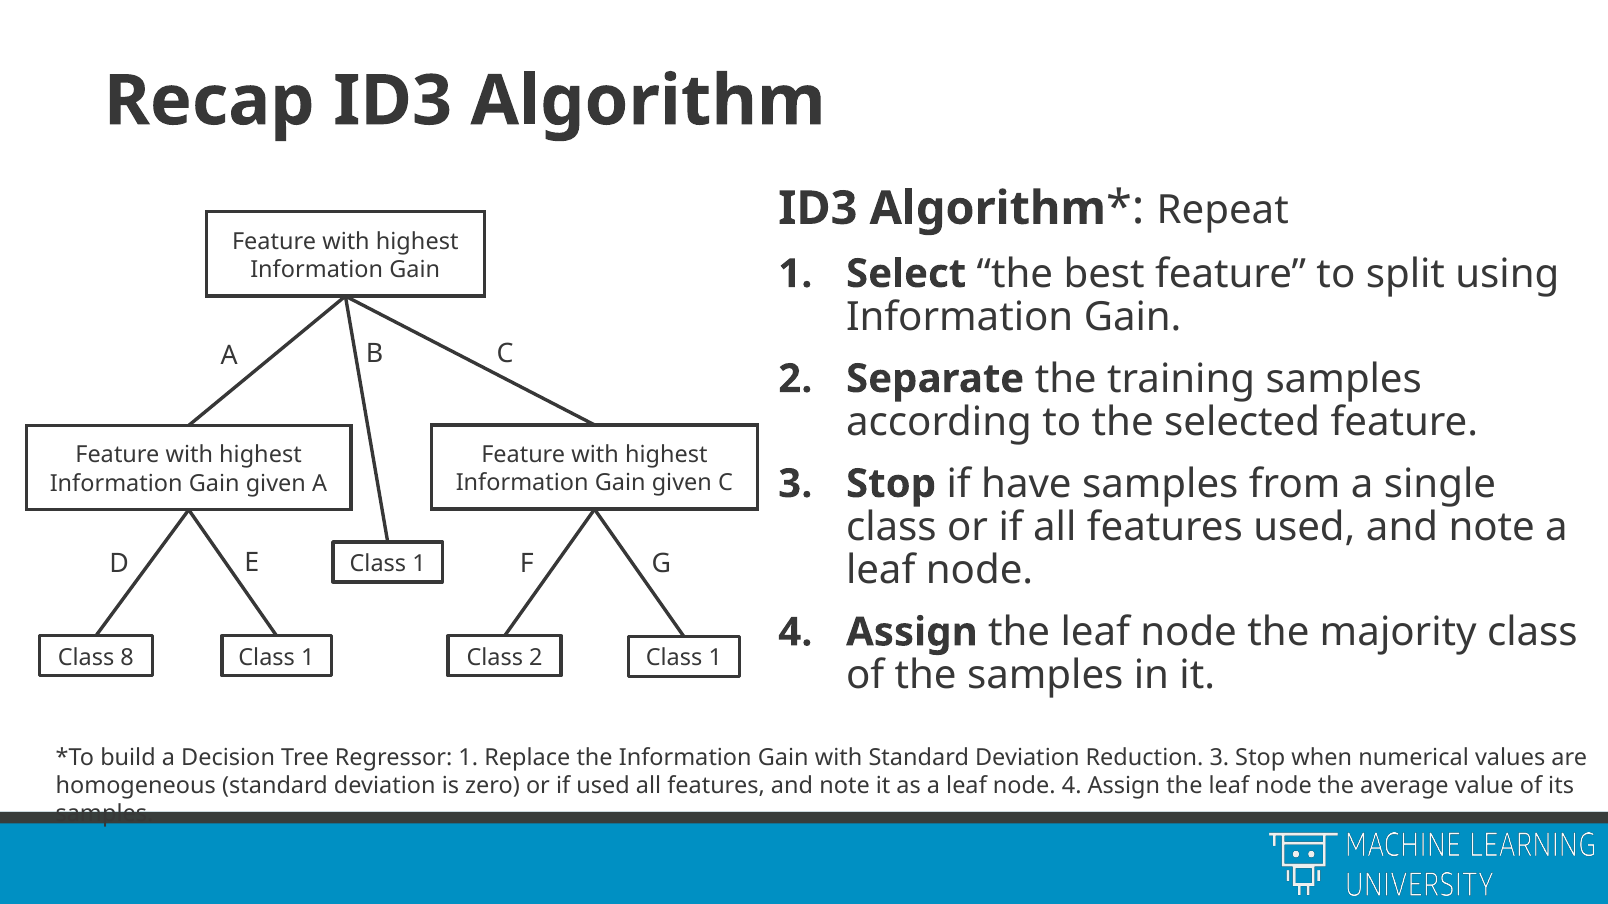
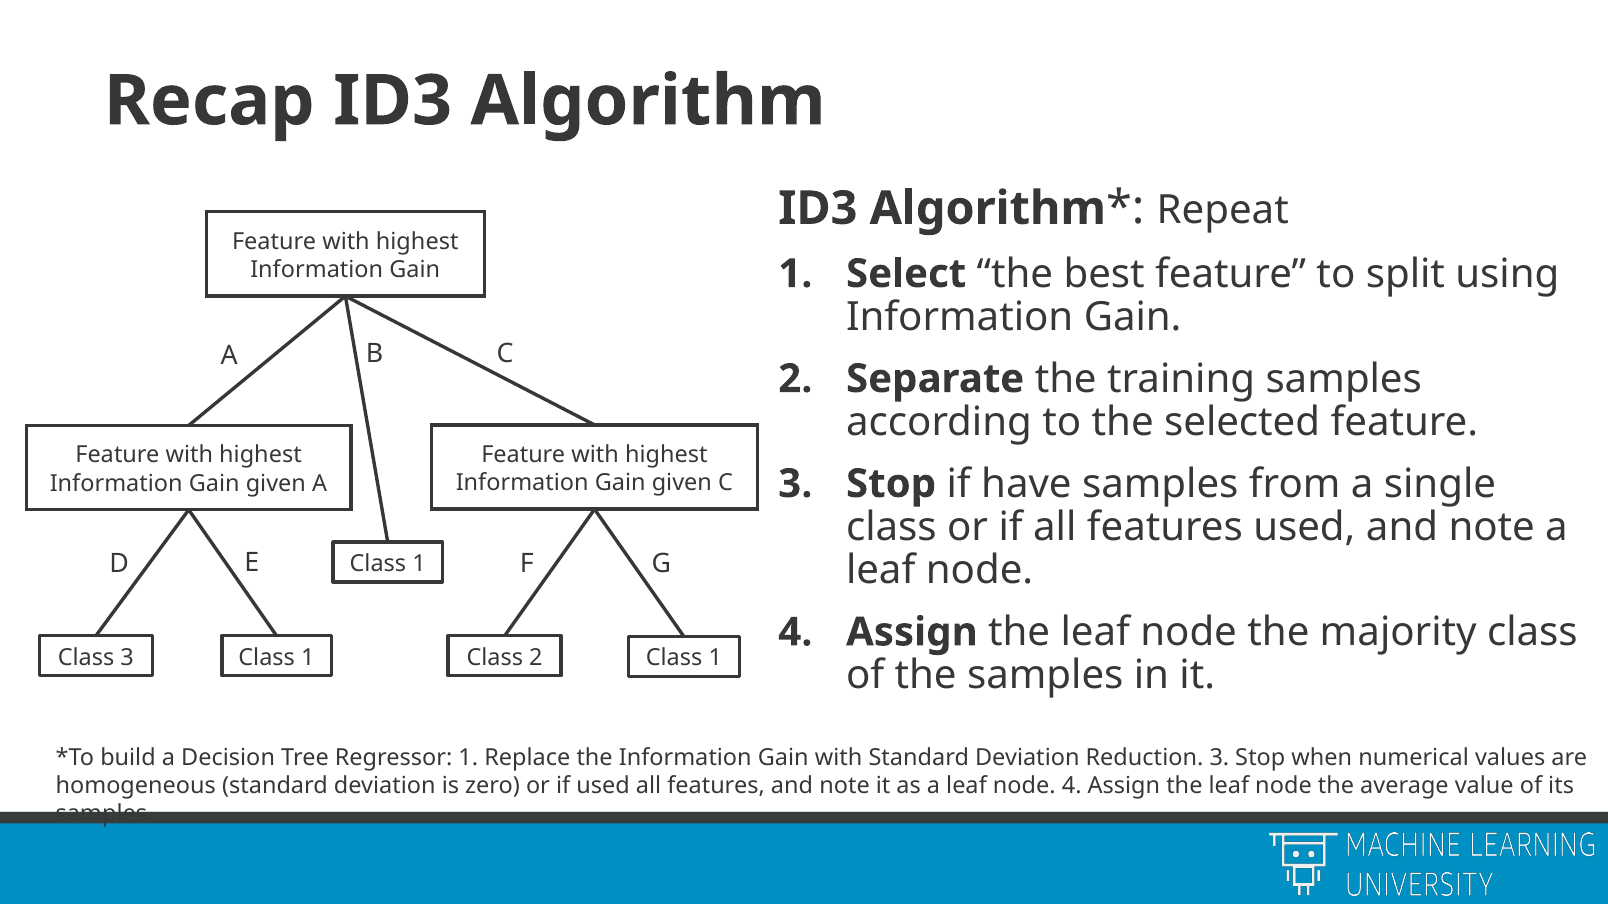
Class 8: 8 -> 3
